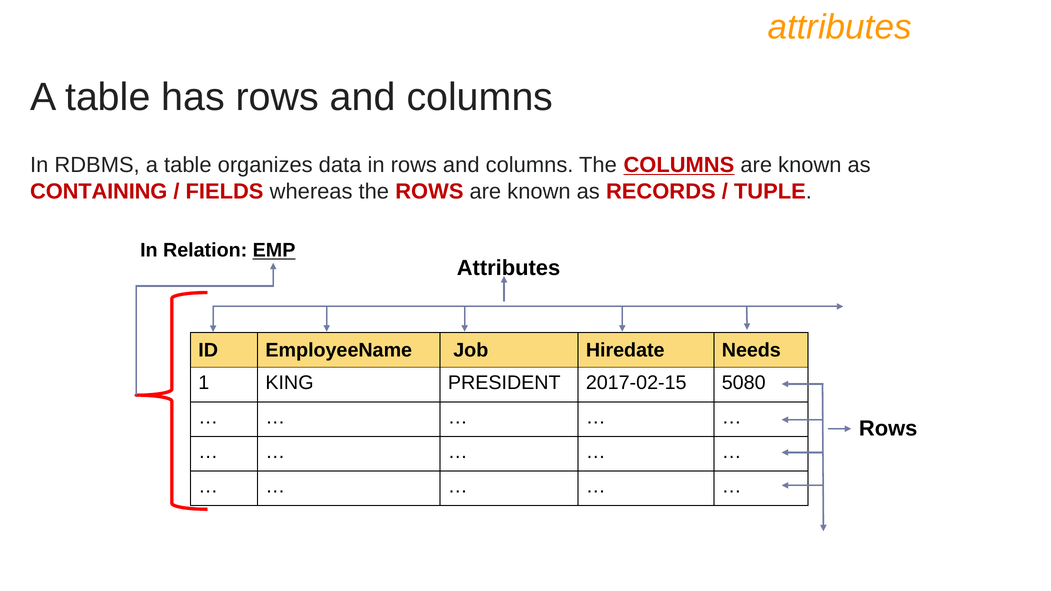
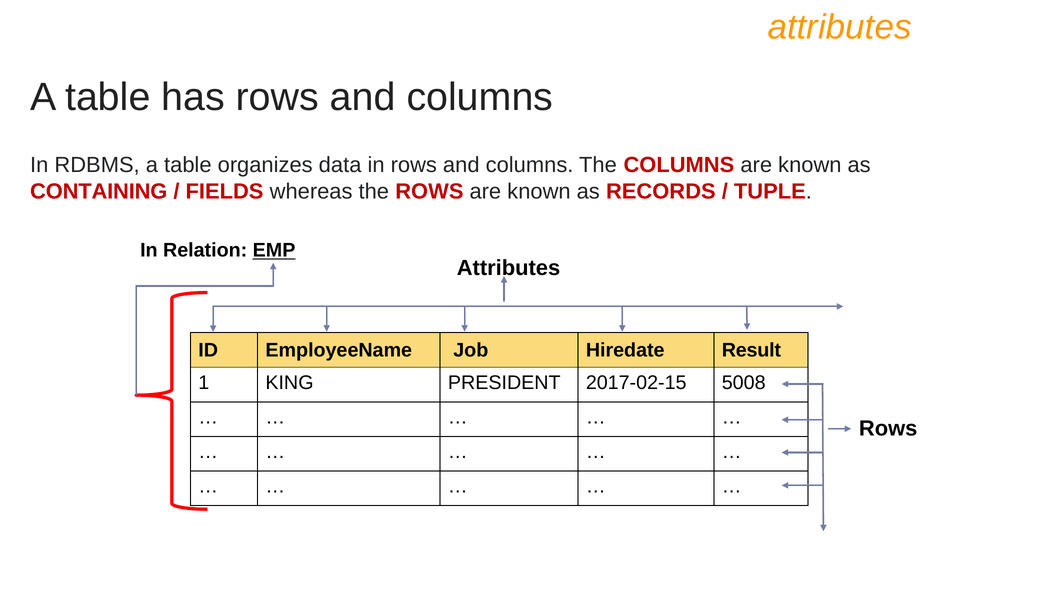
COLUMNS at (679, 165) underline: present -> none
Needs: Needs -> Result
5080: 5080 -> 5008
